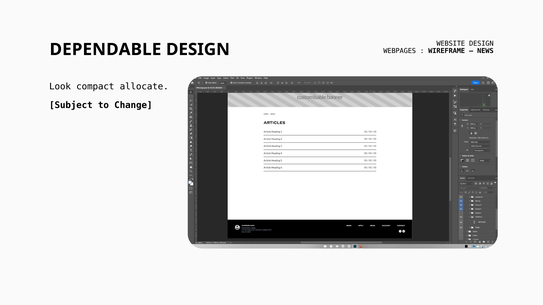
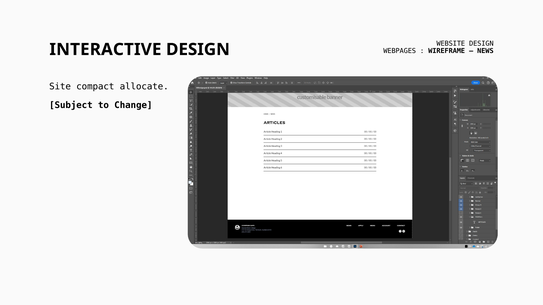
DEPENDABLE: DEPENDABLE -> INTERACTIVE
Look: Look -> Site
